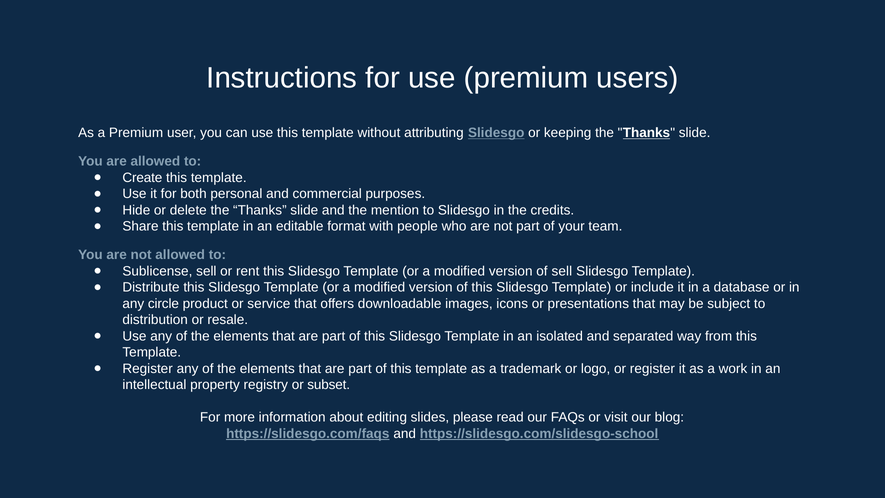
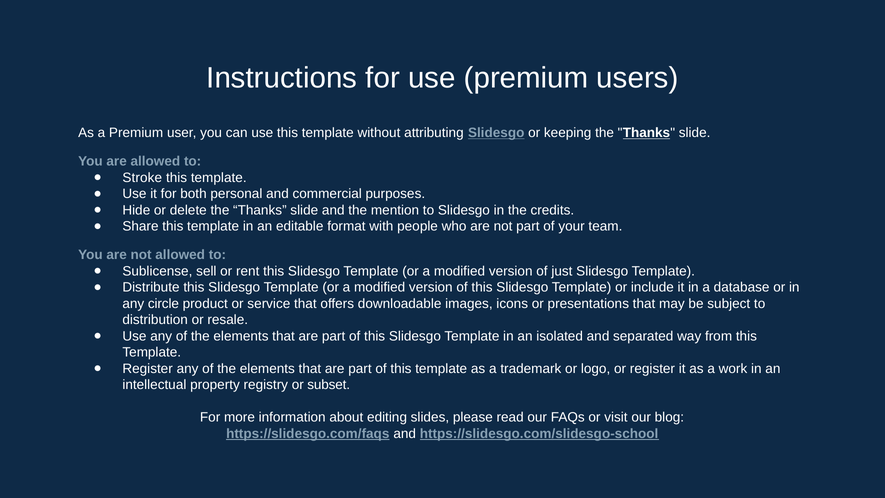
Create: Create -> Stroke
of sell: sell -> just
